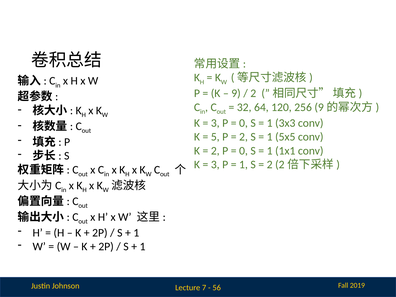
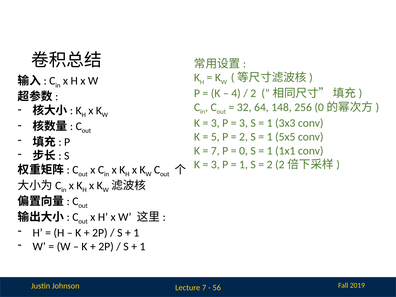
9 at (236, 93): 9 -> 4
120: 120 -> 148
256 9: 9 -> 0
0 at (243, 123): 0 -> 3
2 at (215, 151): 2 -> 7
